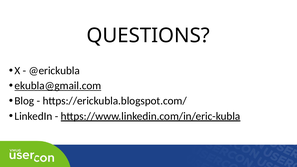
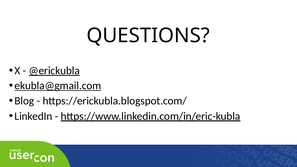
@erickubla underline: none -> present
